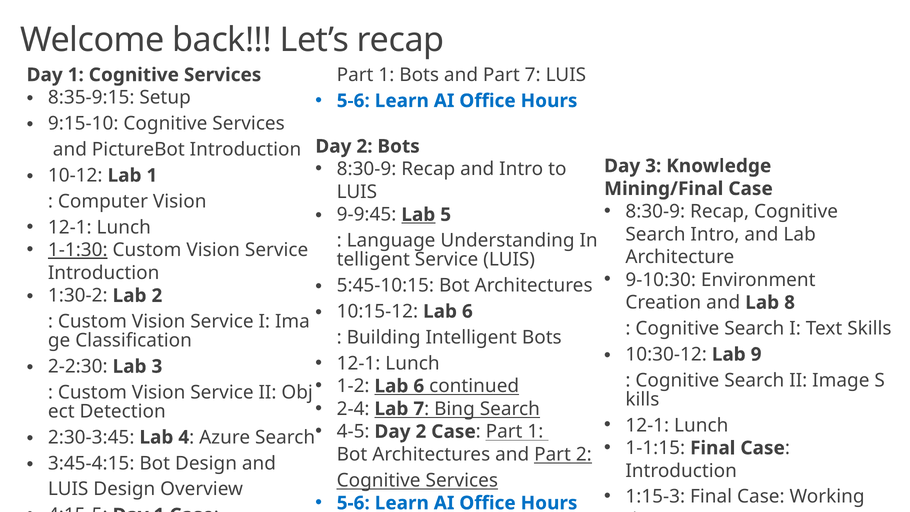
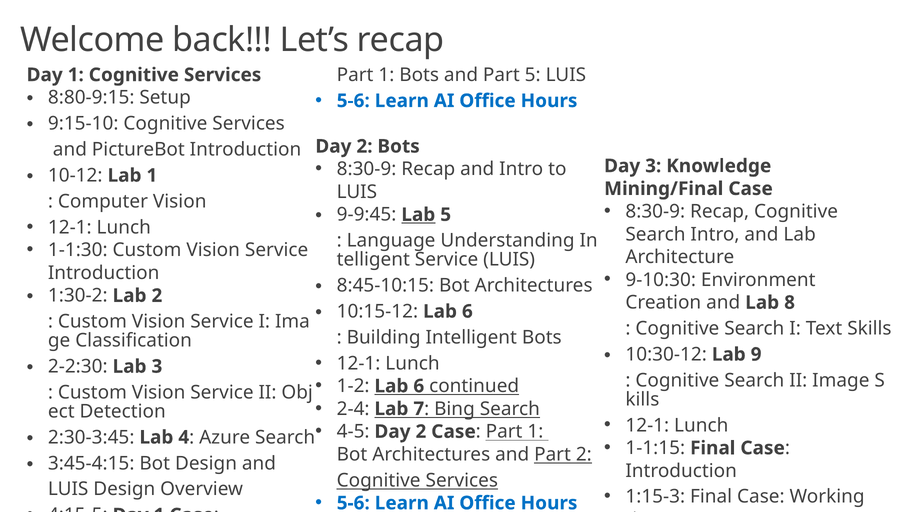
Part 7: 7 -> 5
8:35-9:15: 8:35-9:15 -> 8:80-9:15
1-1:30 underline: present -> none
5:45-10:15: 5:45-10:15 -> 8:45-10:15
